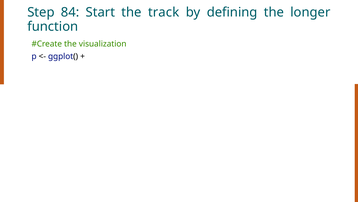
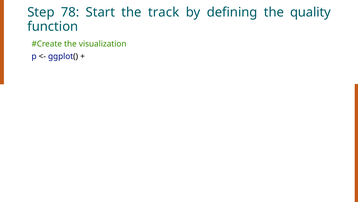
84: 84 -> 78
longer: longer -> quality
